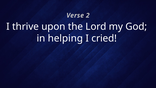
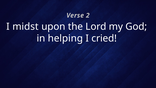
thrive: thrive -> midst
